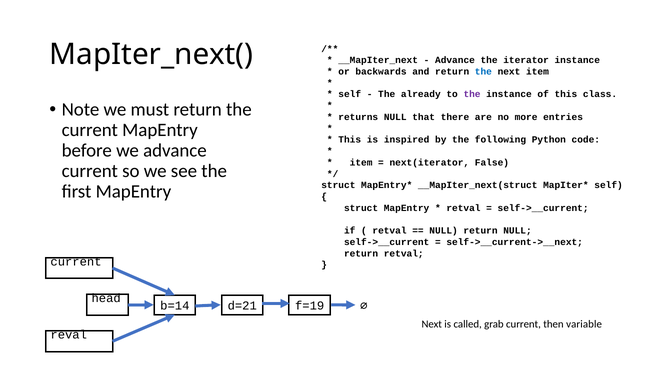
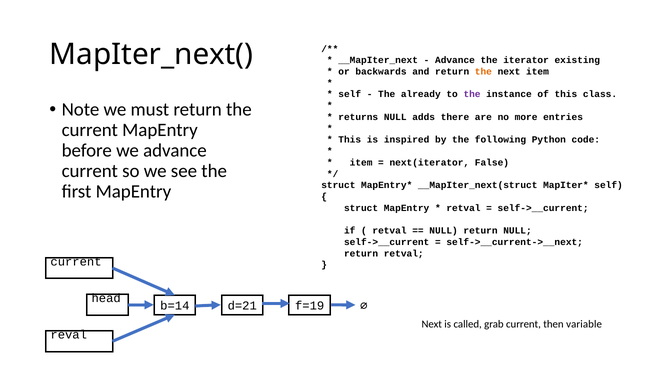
iterator instance: instance -> existing
the at (483, 72) colour: blue -> orange
that: that -> adds
